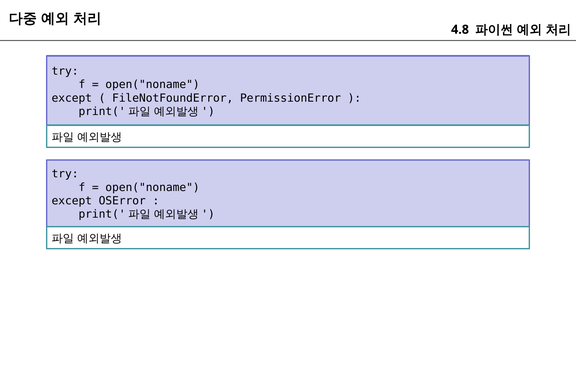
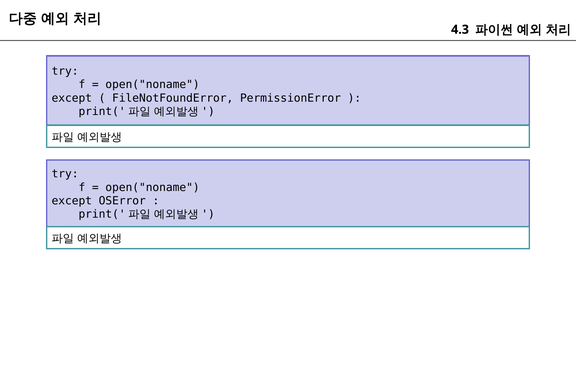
4.8: 4.8 -> 4.3
